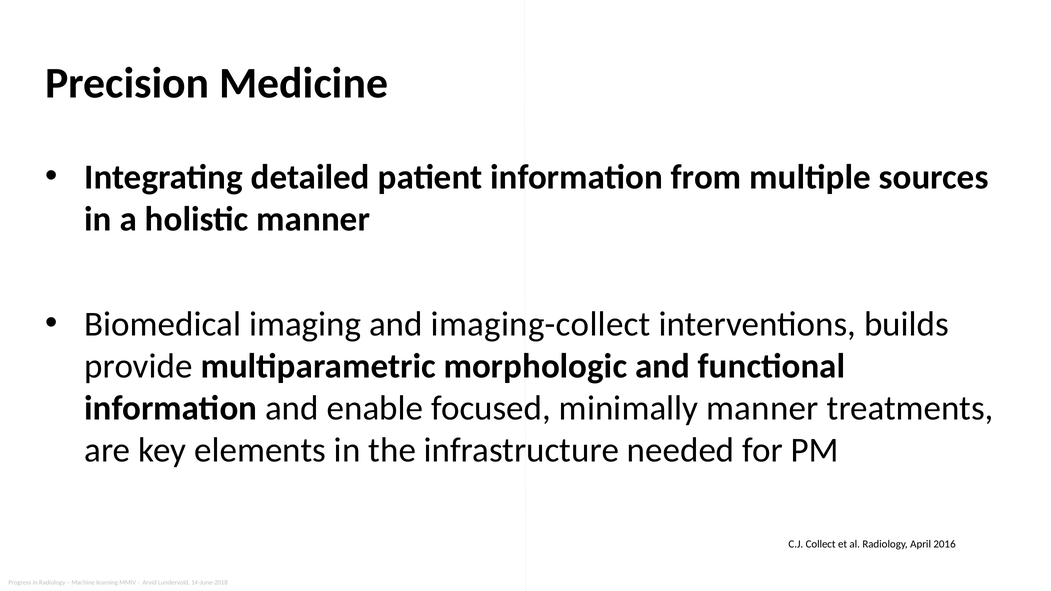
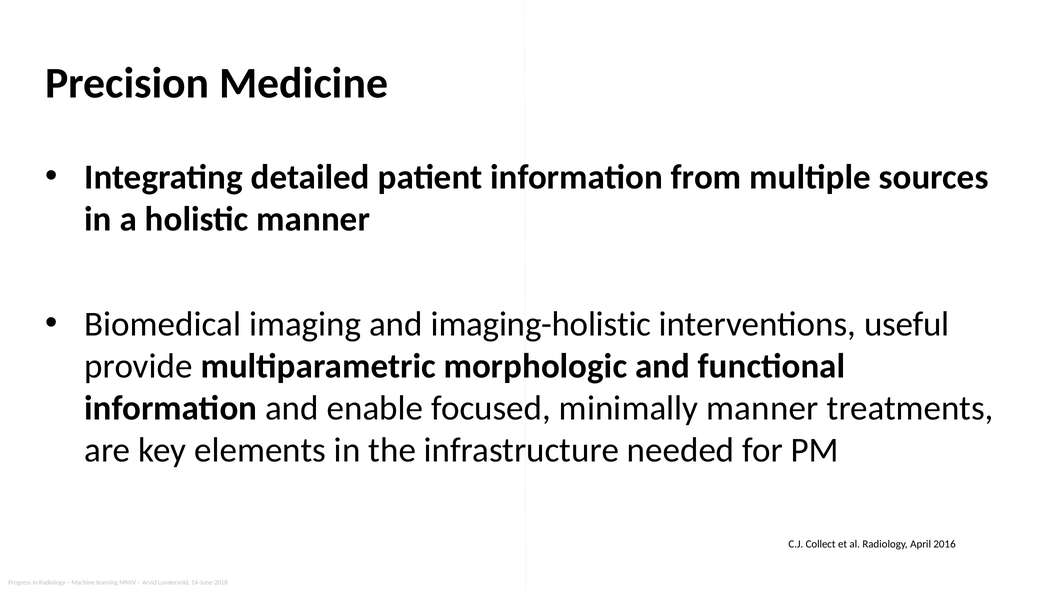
imaging-collect: imaging-collect -> imaging-holistic
builds: builds -> useful
